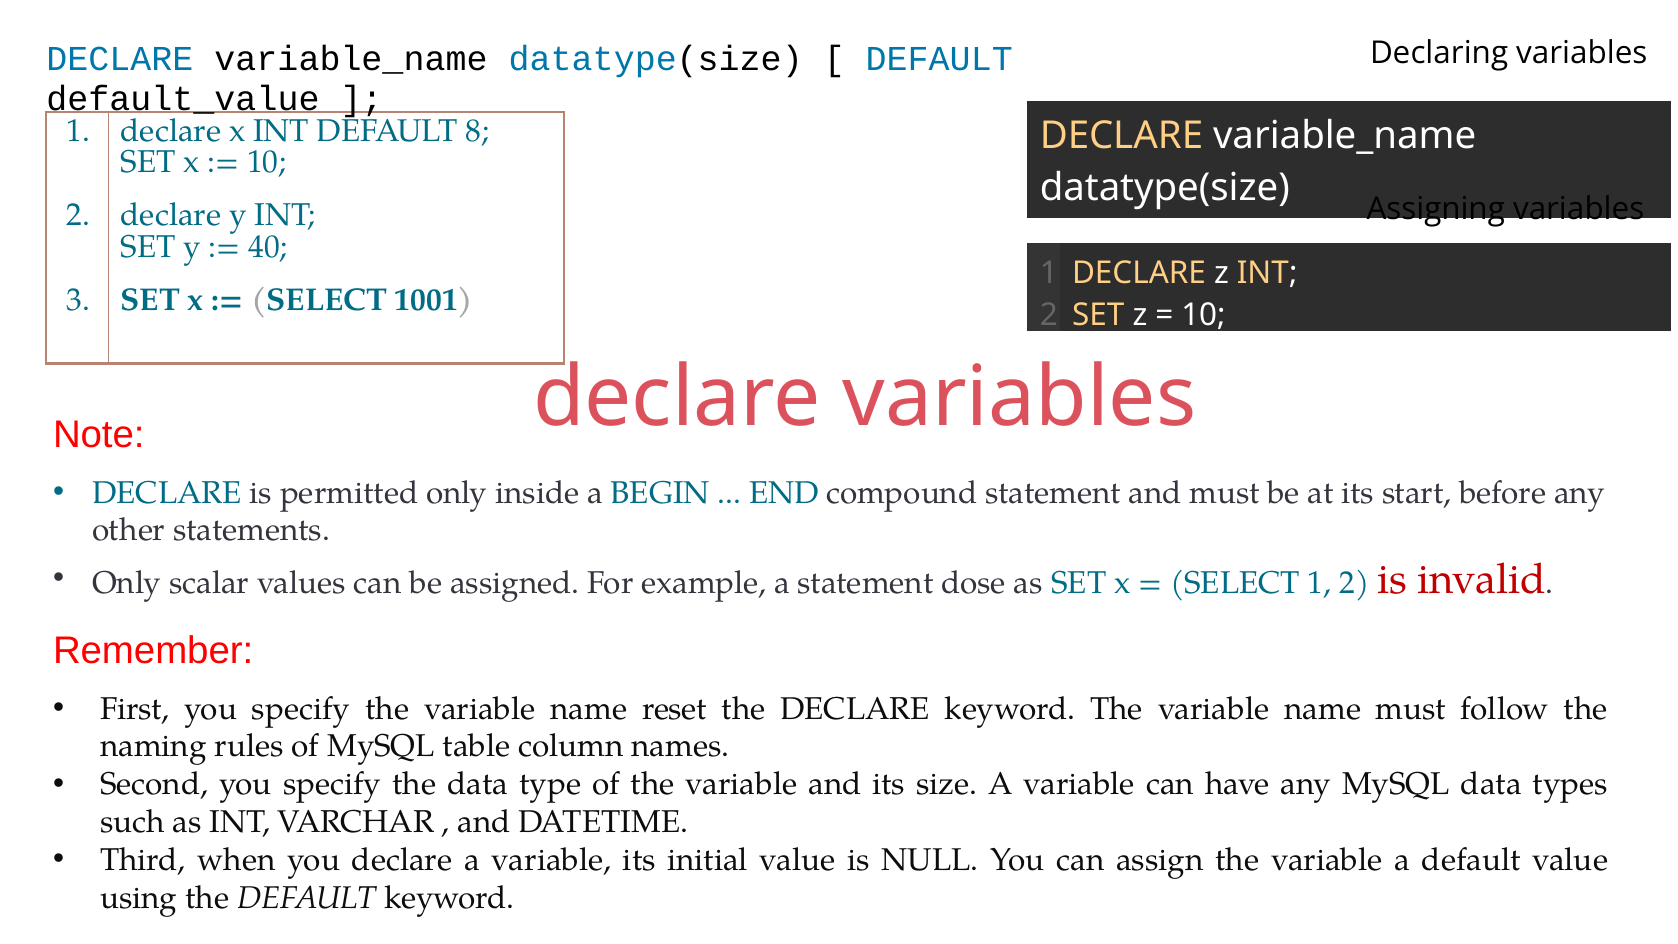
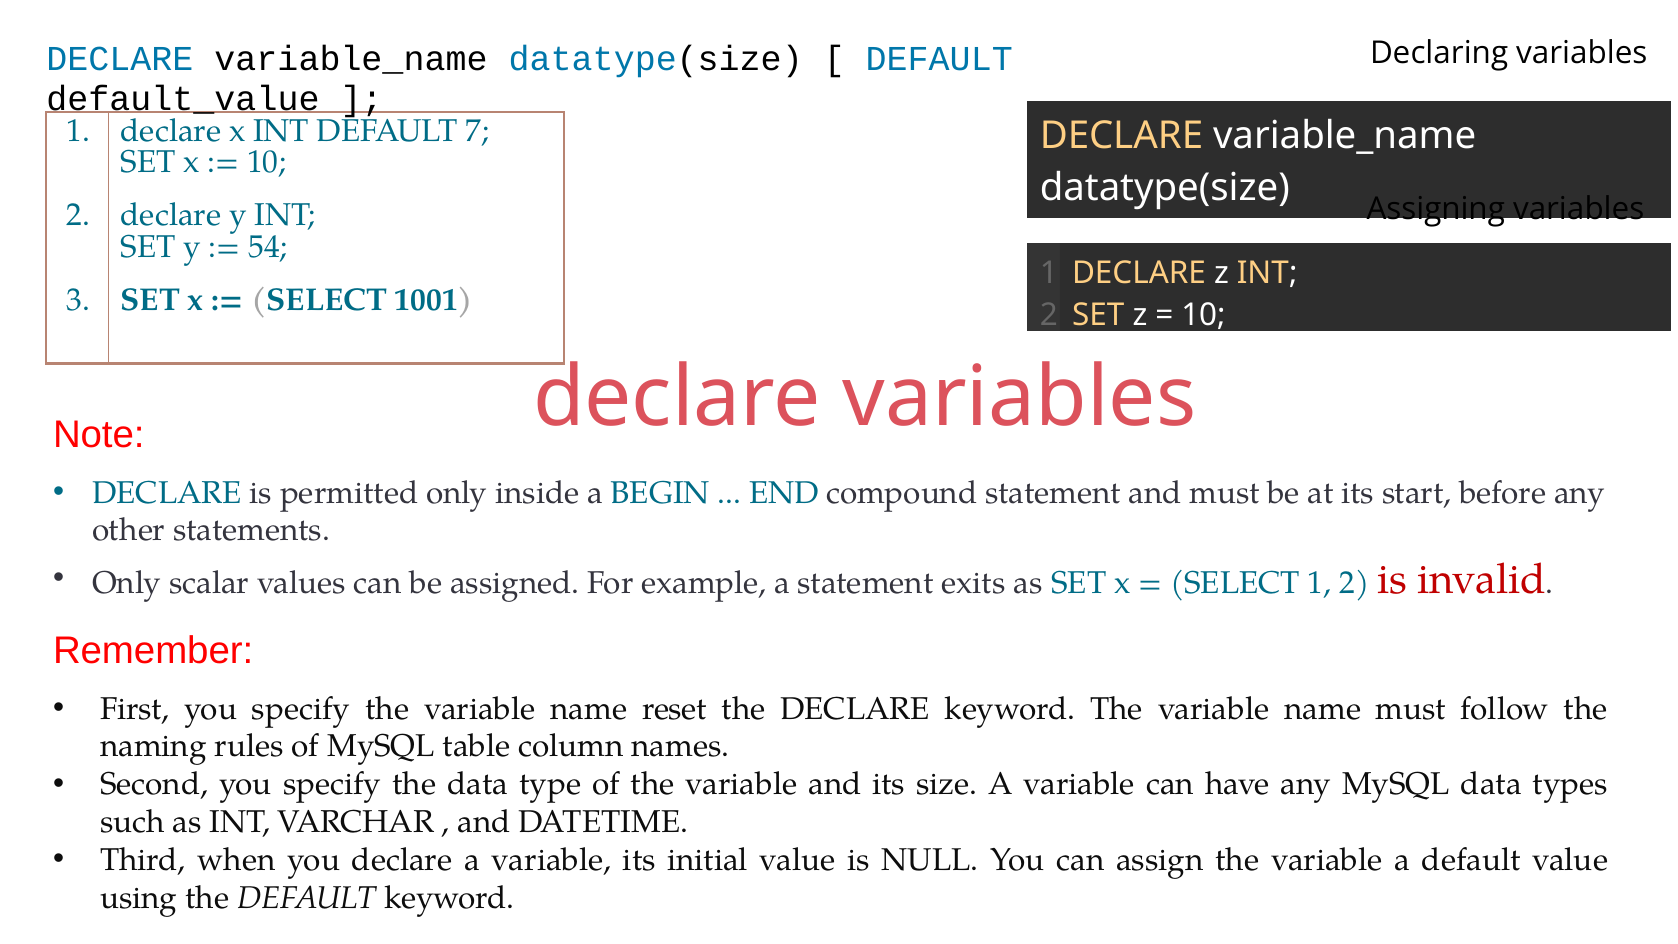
8: 8 -> 7
40: 40 -> 54
dose: dose -> exits
